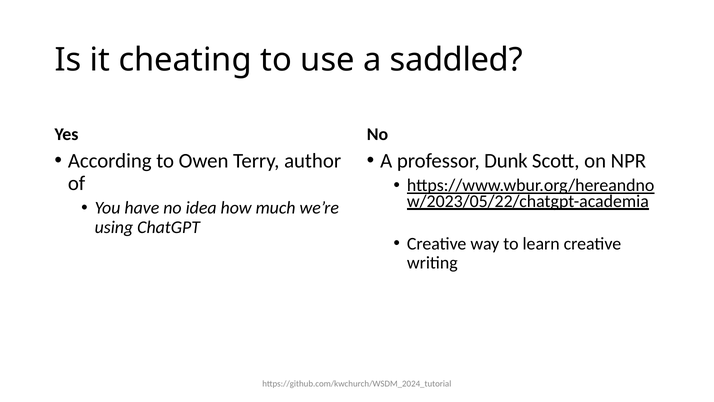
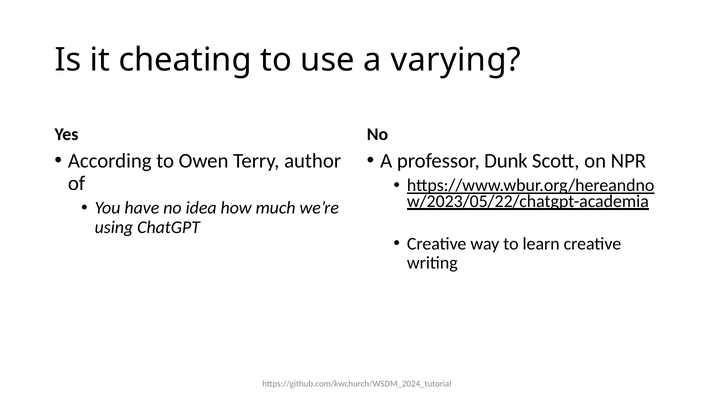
saddled: saddled -> varying
